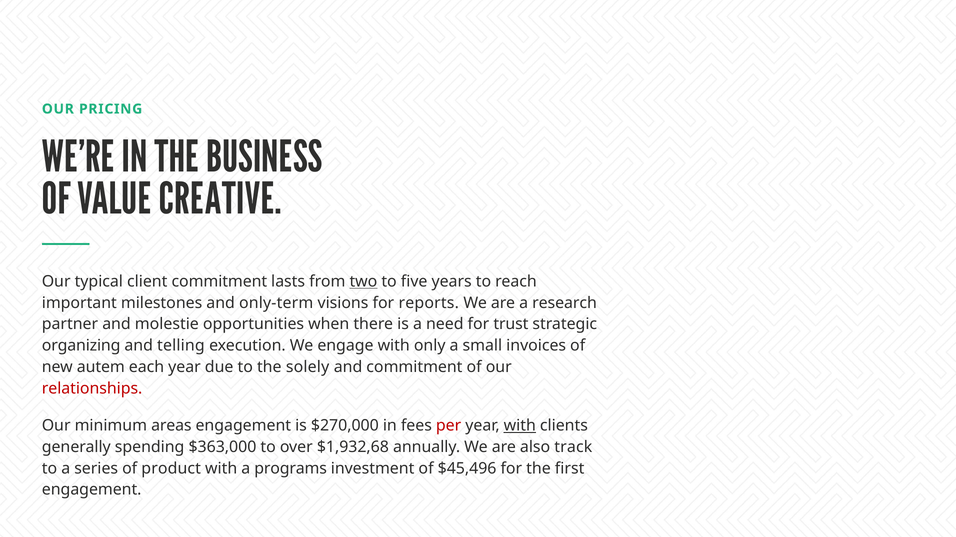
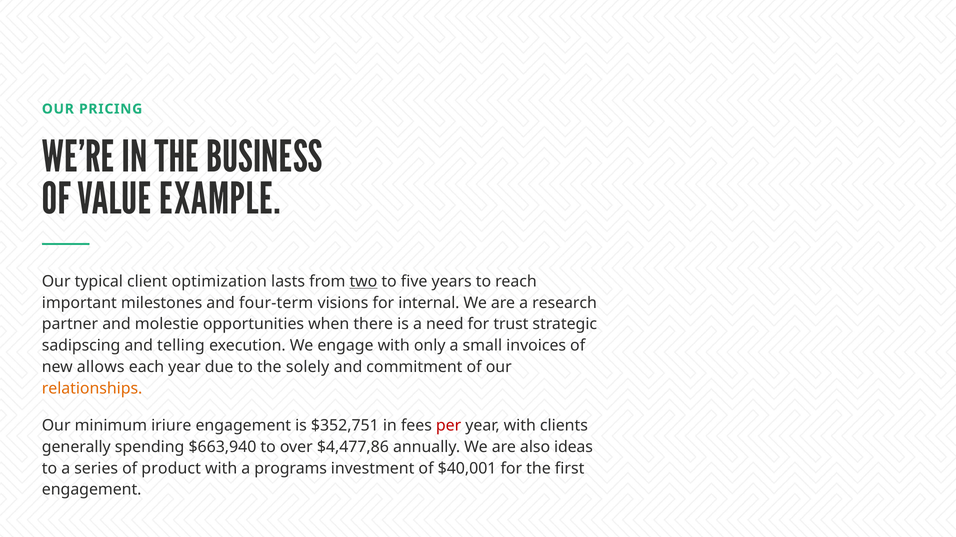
CREATIVE: CREATIVE -> EXAMPLE
client commitment: commitment -> optimization
only-term: only-term -> four-term
reports: reports -> internal
organizing: organizing -> sadipscing
autem: autem -> allows
relationships colour: red -> orange
areas: areas -> iriure
$270,000: $270,000 -> $352,751
with at (520, 426) underline: present -> none
$363,000: $363,000 -> $663,940
$1,932,68: $1,932,68 -> $4,477,86
track: track -> ideas
$45,496: $45,496 -> $40,001
